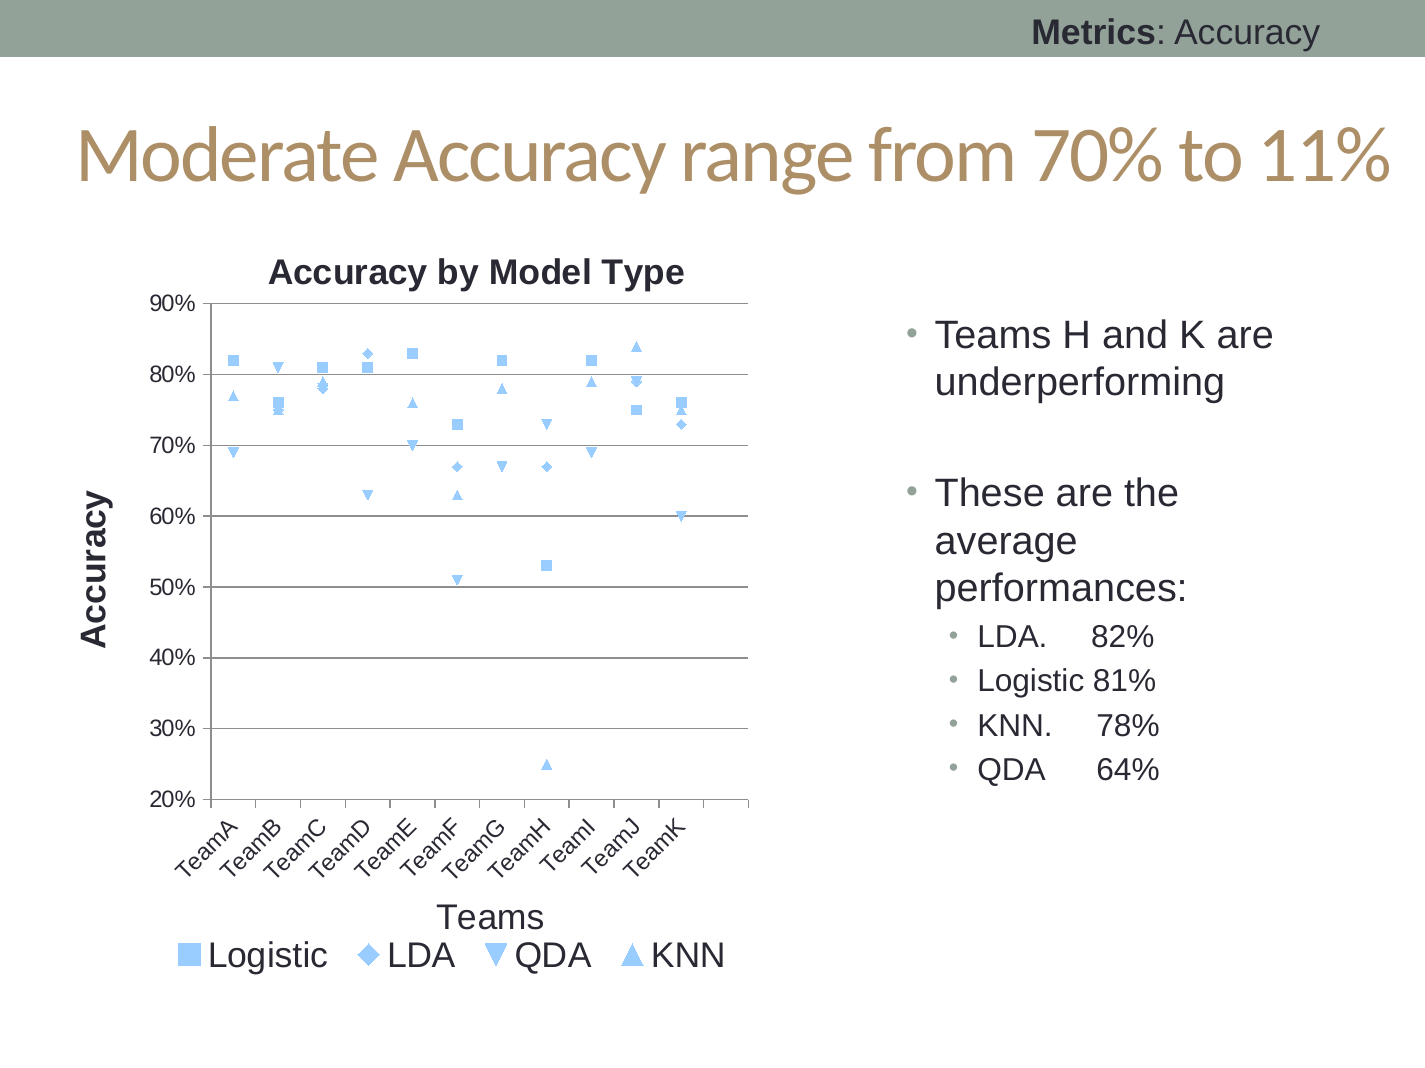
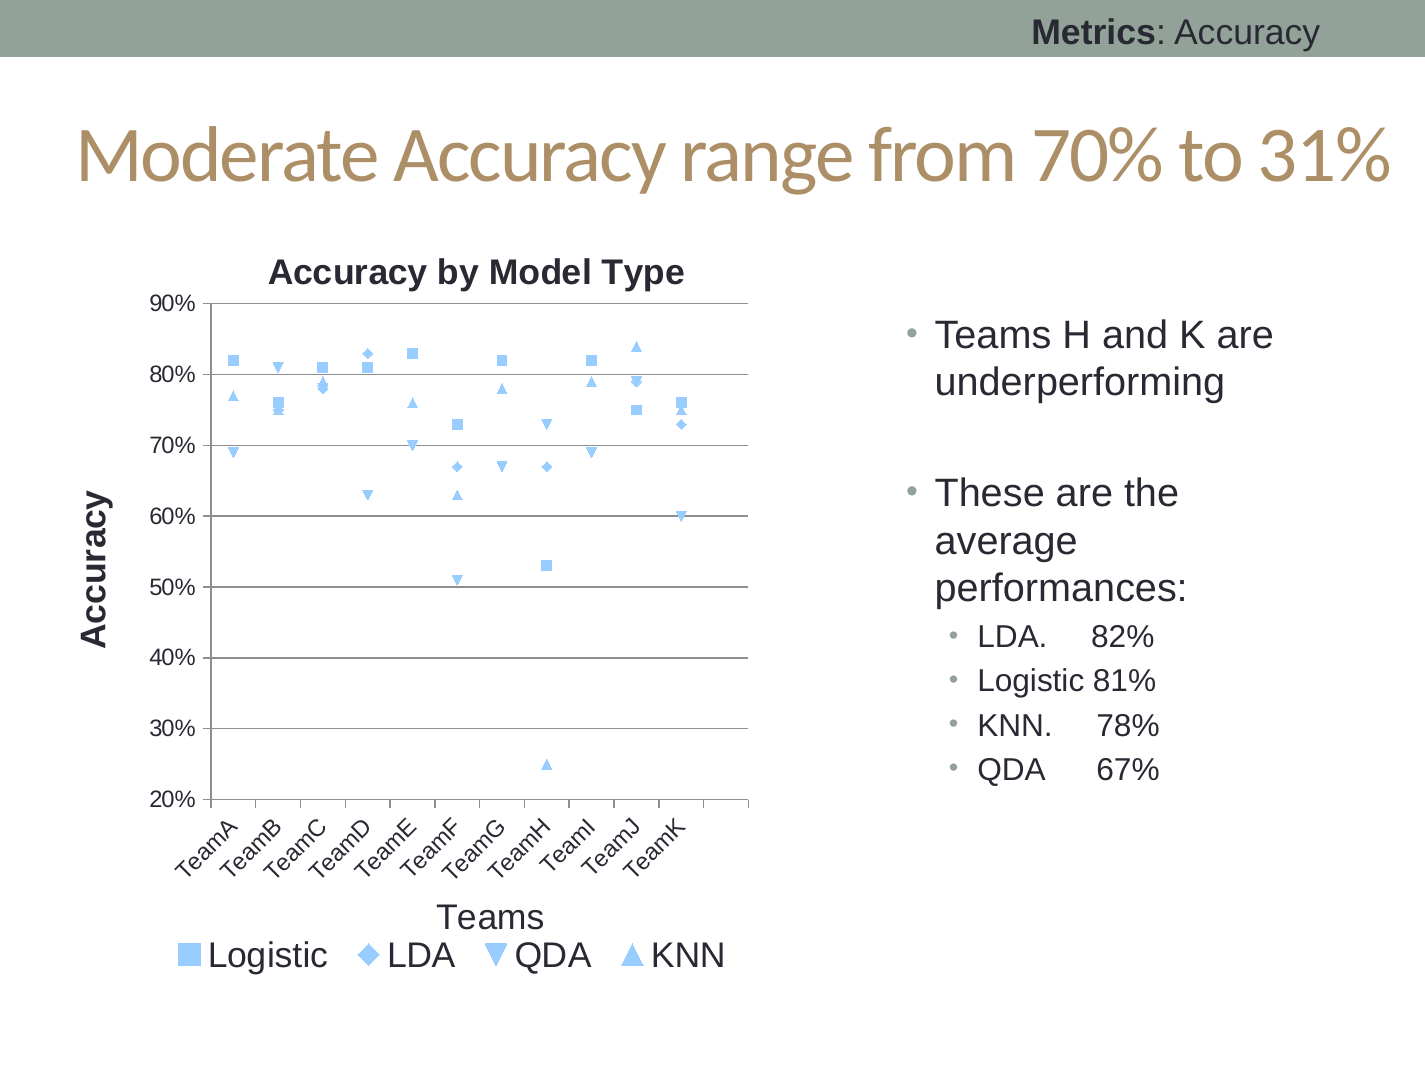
11%: 11% -> 31%
64%: 64% -> 67%
